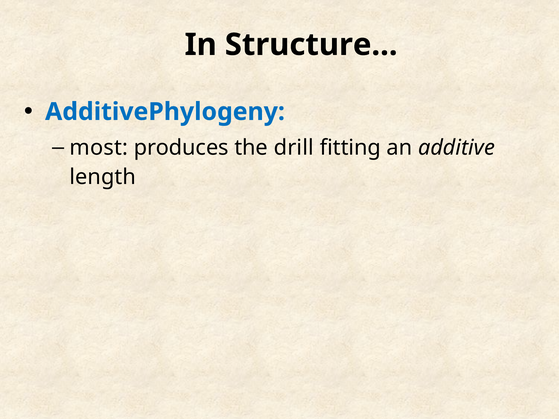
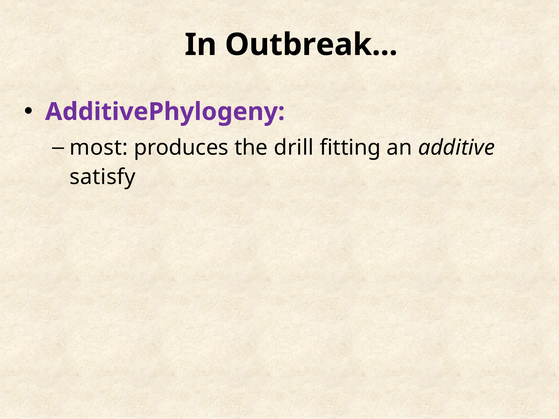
Structure: Structure -> Outbreak
AdditivePhylogeny colour: blue -> purple
length: length -> satisfy
